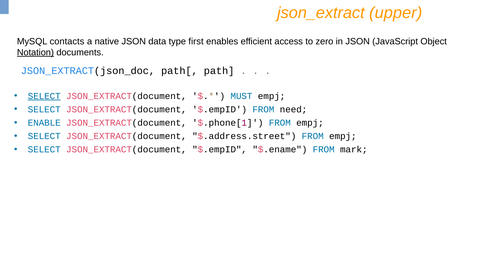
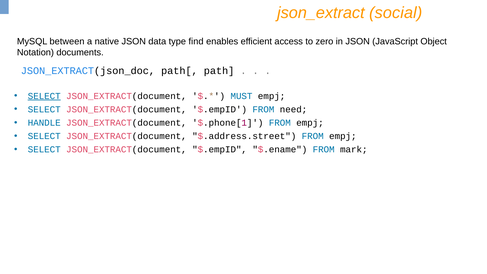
upper: upper -> social
contacts: contacts -> between
first: first -> find
Notation underline: present -> none
ENABLE: ENABLE -> HANDLE
